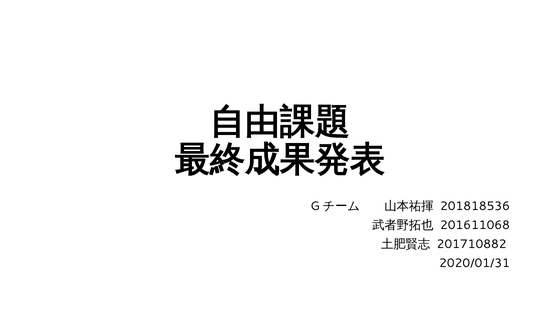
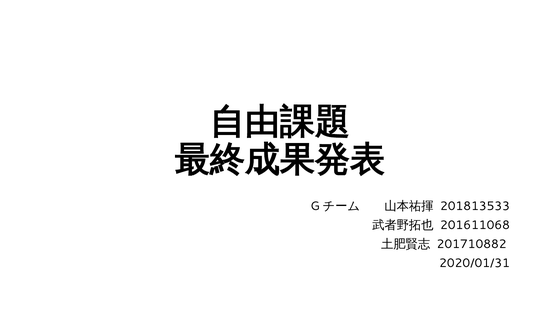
201818536: 201818536 -> 201813533
